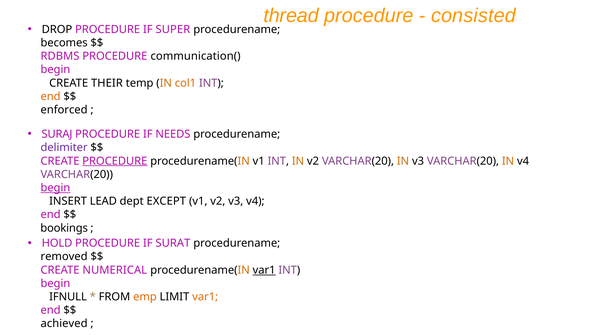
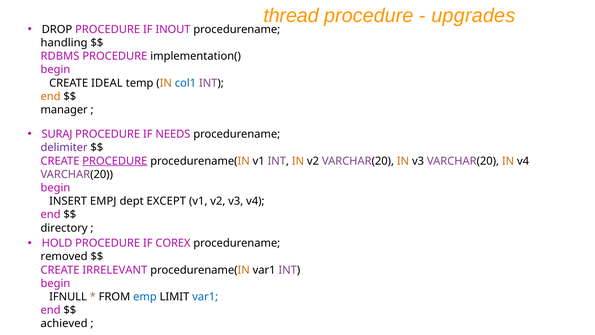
consisted: consisted -> upgrades
SUPER: SUPER -> INOUT
becomes: becomes -> handling
communication(: communication( -> implementation(
THEIR: THEIR -> IDEAL
col1 colour: orange -> blue
enforced: enforced -> manager
begin at (55, 188) underline: present -> none
LEAD: LEAD -> EMPJ
bookings: bookings -> directory
SURAT: SURAT -> COREX
NUMERICAL: NUMERICAL -> IRRELEVANT
var1 at (264, 270) underline: present -> none
emp colour: orange -> blue
var1 at (205, 297) colour: orange -> blue
